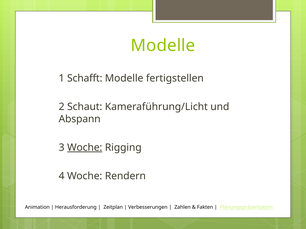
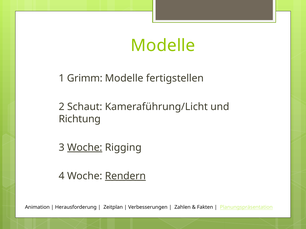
Schafft: Schafft -> Grimm
Abspann: Abspann -> Richtung
Rendern underline: none -> present
